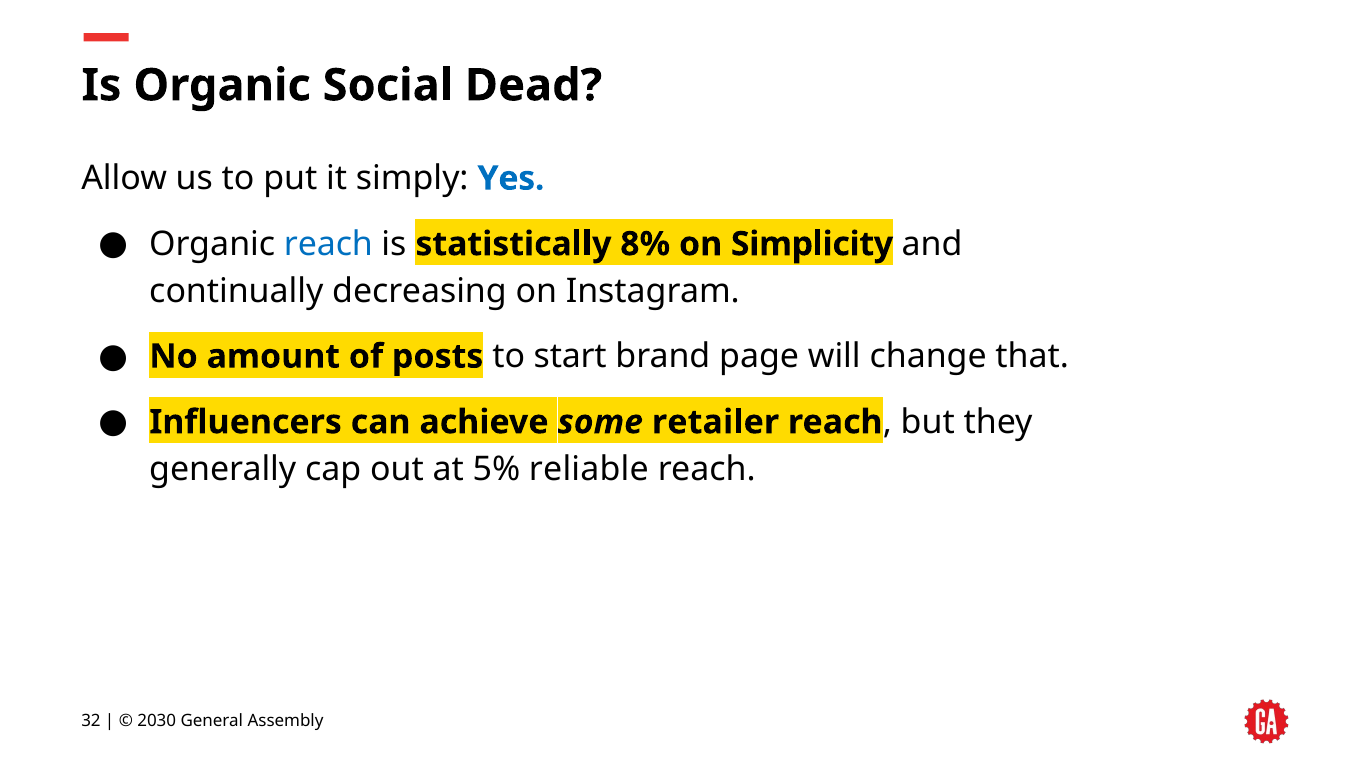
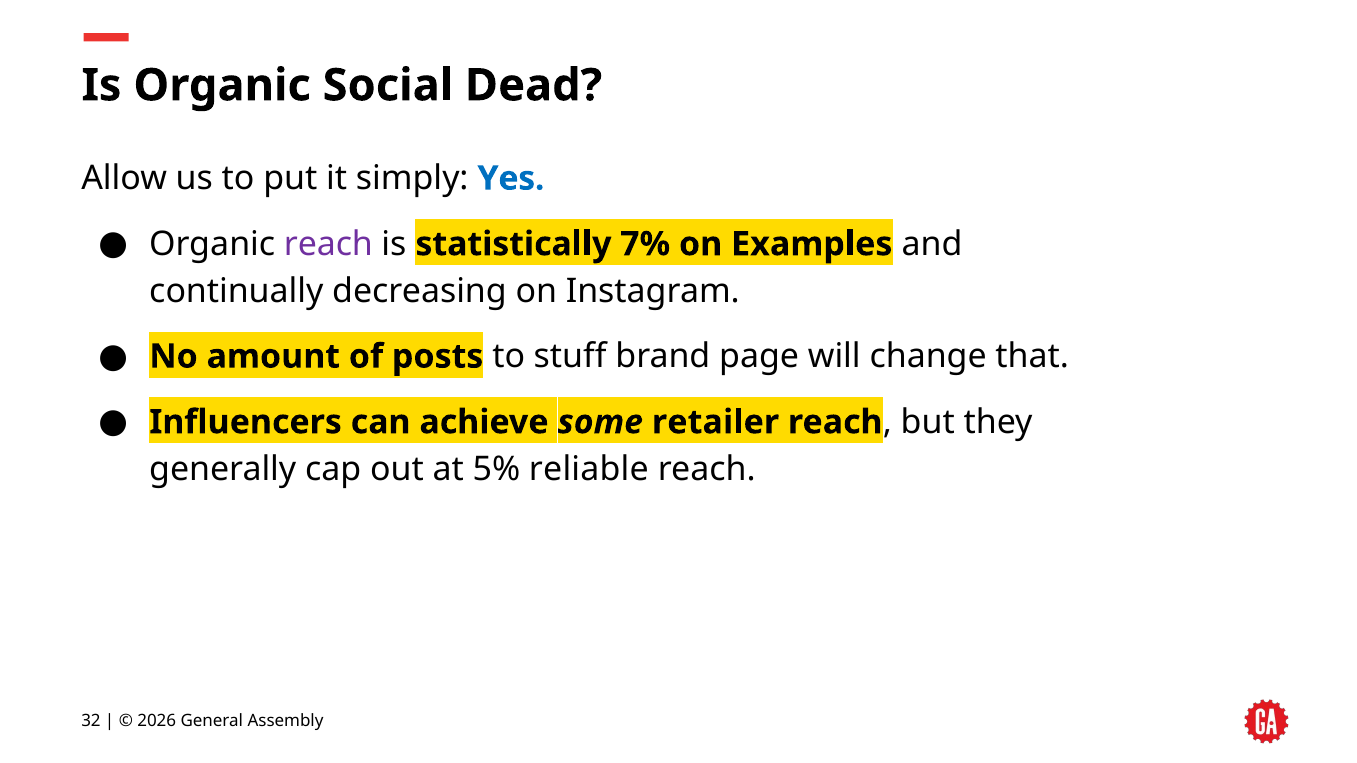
reach at (328, 244) colour: blue -> purple
8%: 8% -> 7%
Simplicity: Simplicity -> Examples
start: start -> stuff
2030: 2030 -> 2026
